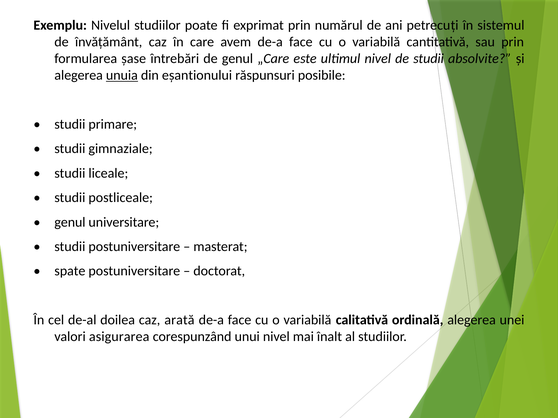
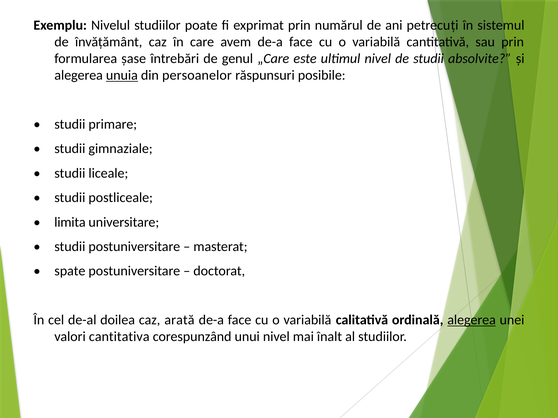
eșantionului: eșantionului -> persoanelor
genul at (70, 222): genul -> limita
alegerea at (472, 320) underline: none -> present
asigurarea: asigurarea -> cantitativa
